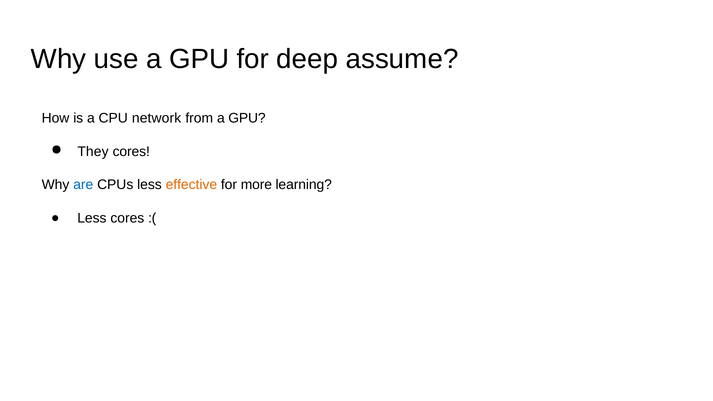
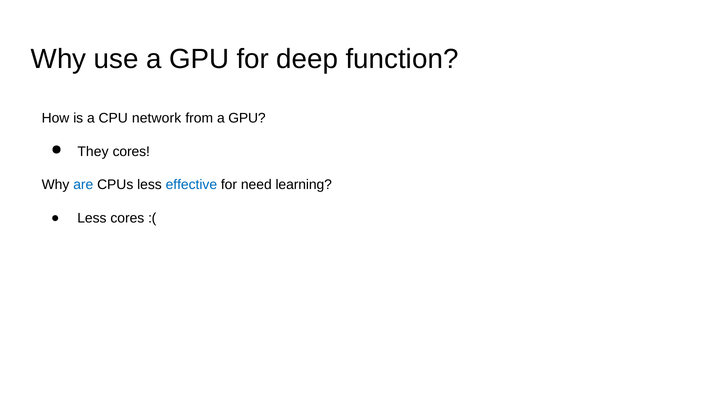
assume: assume -> function
effective colour: orange -> blue
more: more -> need
